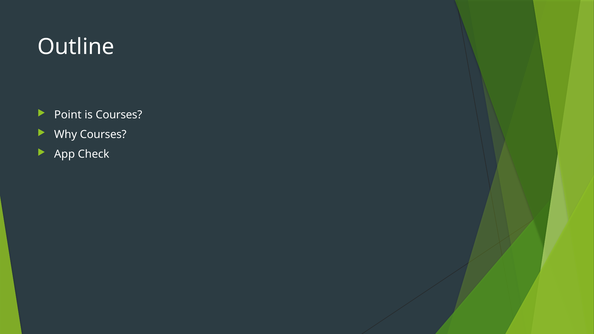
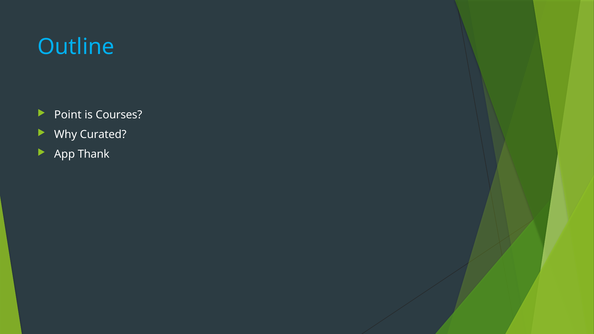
Outline colour: white -> light blue
Why Courses: Courses -> Curated
Check: Check -> Thank
